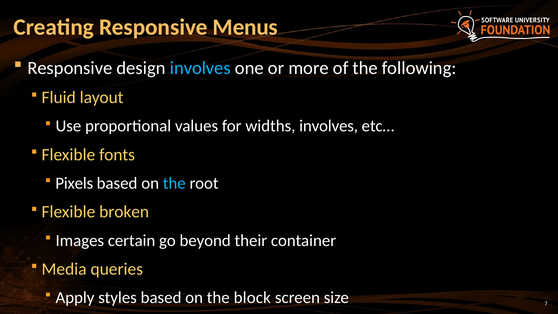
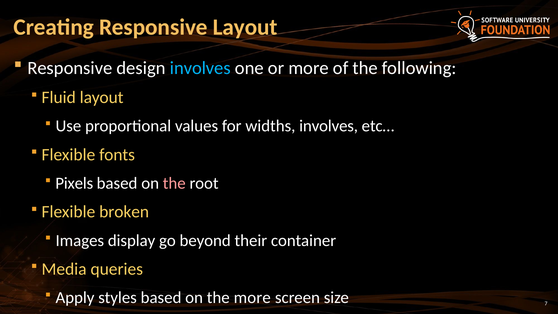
Responsive Menus: Menus -> Layout
the at (174, 183) colour: light blue -> pink
certain: certain -> display
the block: block -> more
